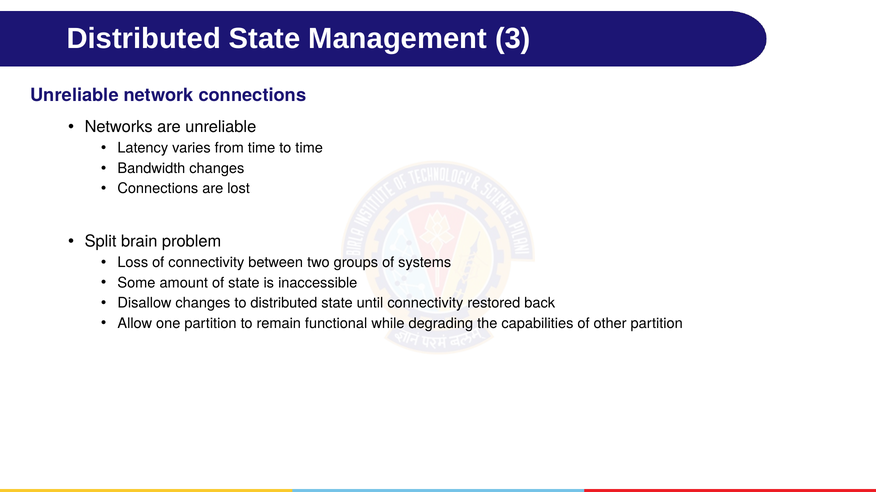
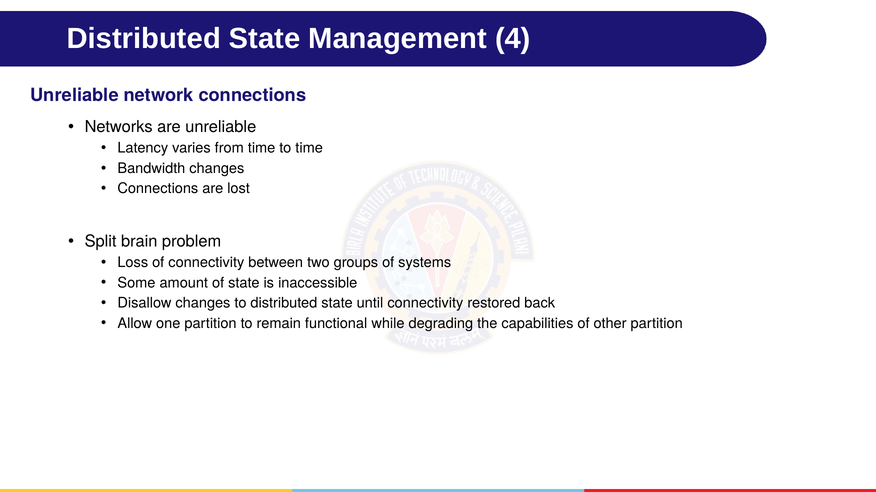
3: 3 -> 4
